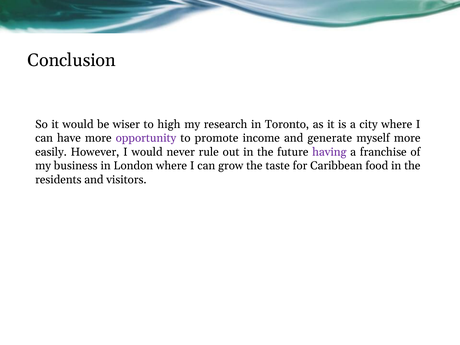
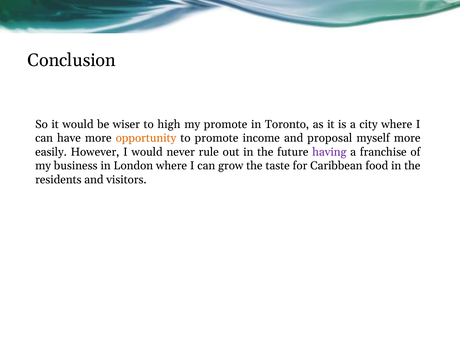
my research: research -> promote
opportunity colour: purple -> orange
generate: generate -> proposal
